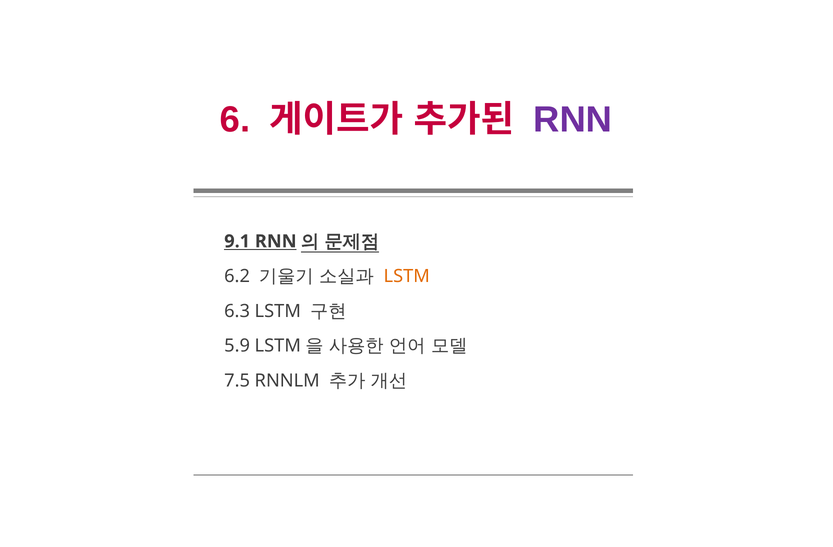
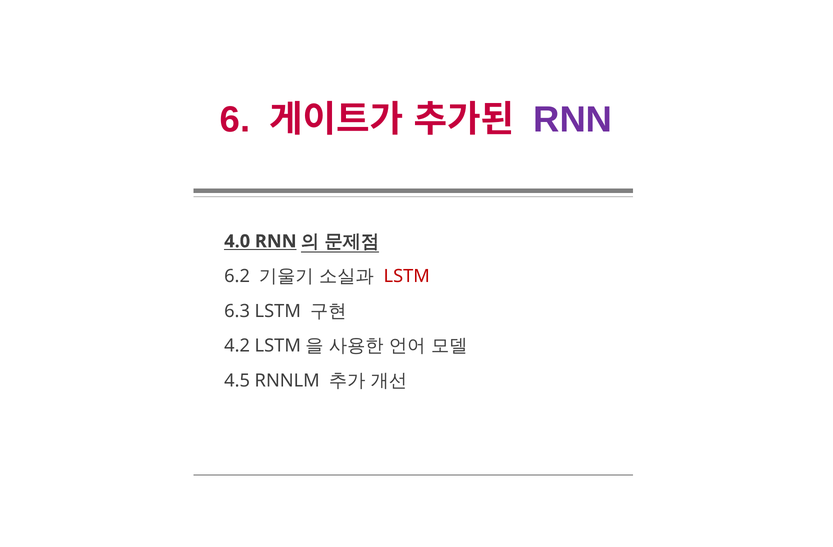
9.1: 9.1 -> 4.0
LSTM at (407, 276) colour: orange -> red
5.9: 5.9 -> 4.2
7.5: 7.5 -> 4.5
